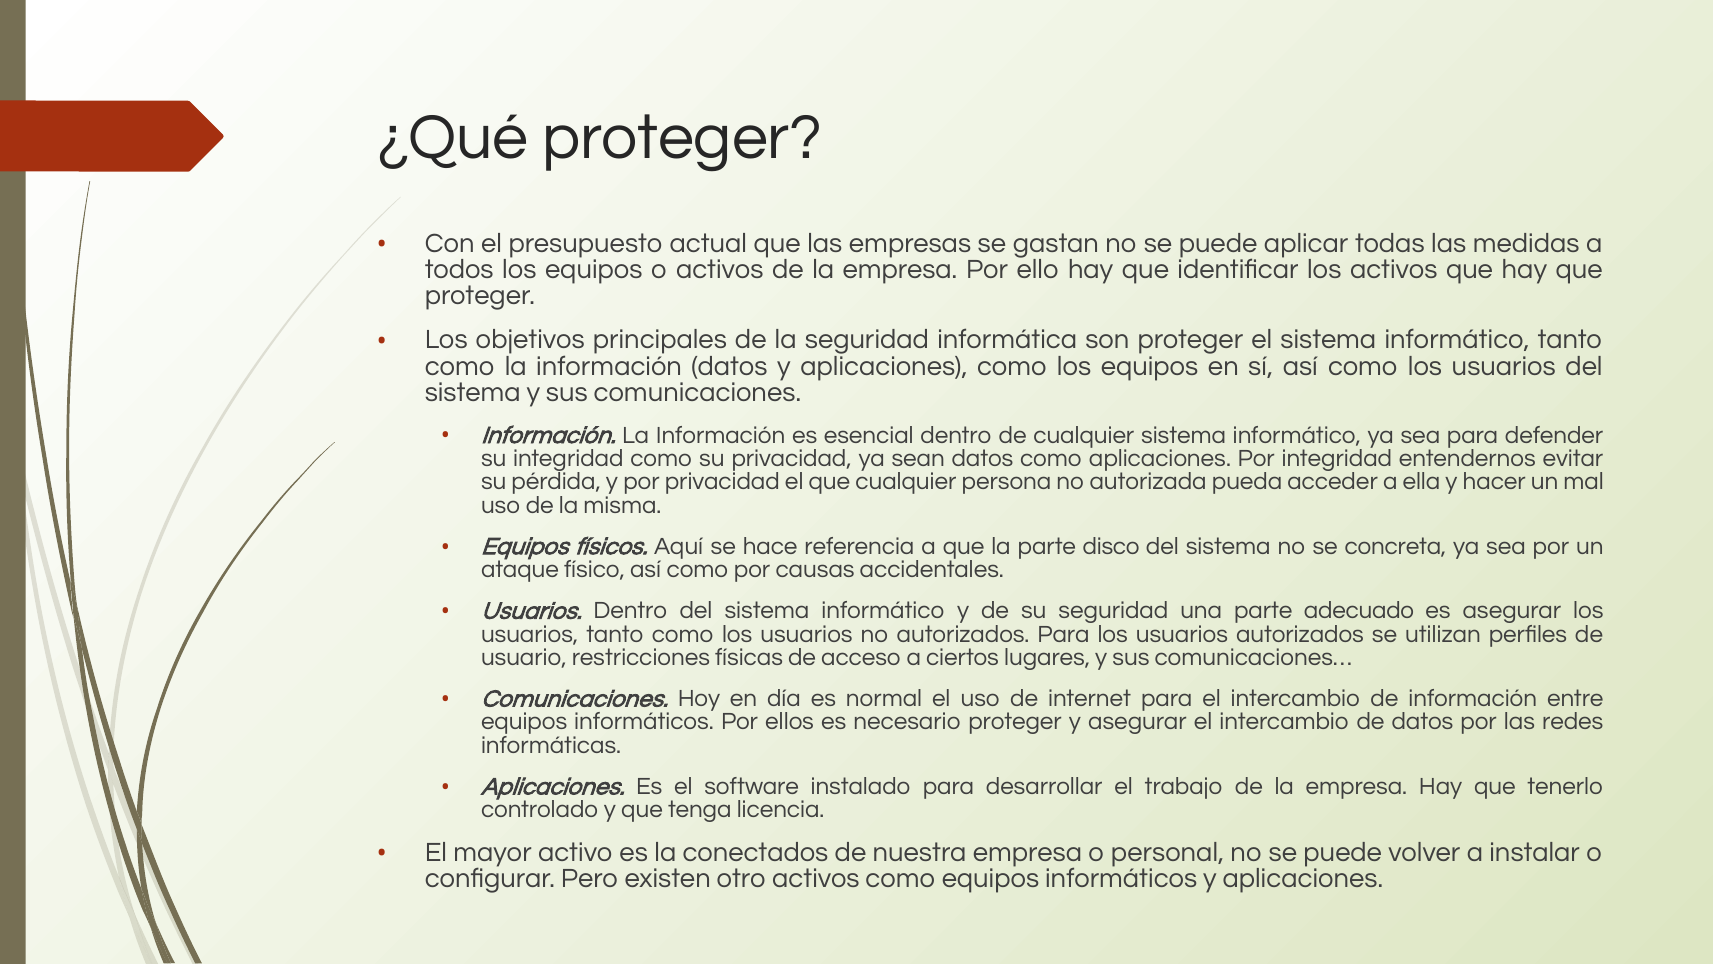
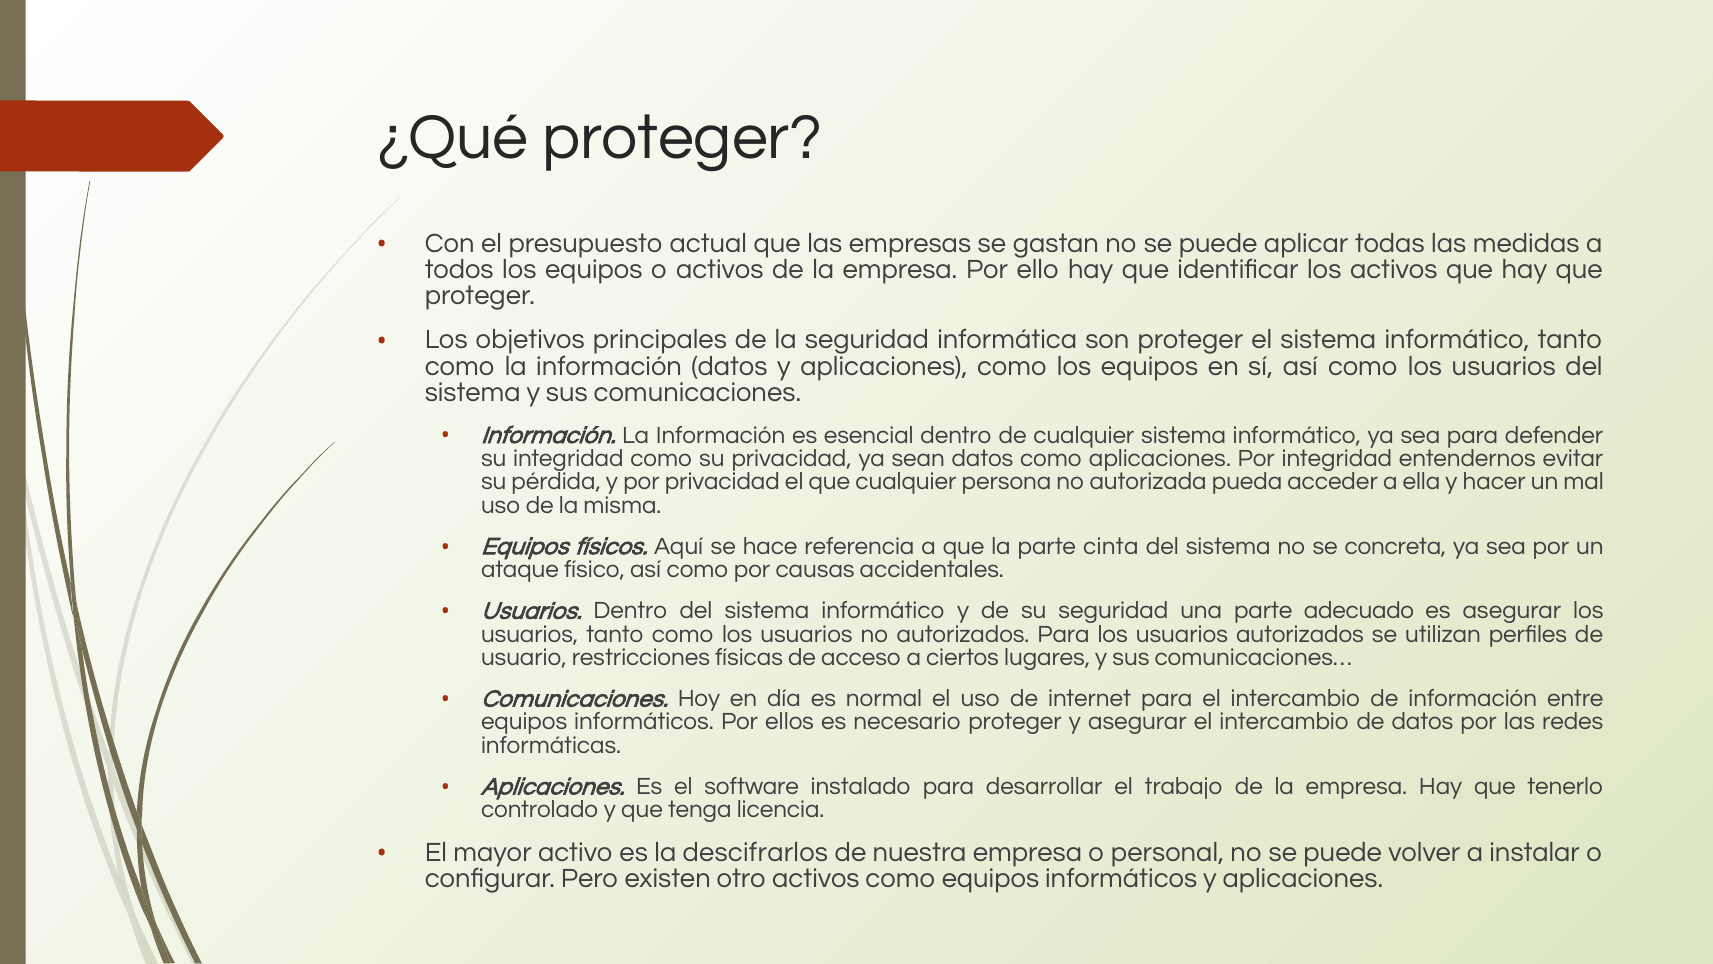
disco: disco -> cinta
conectados: conectados -> descifrarlos
